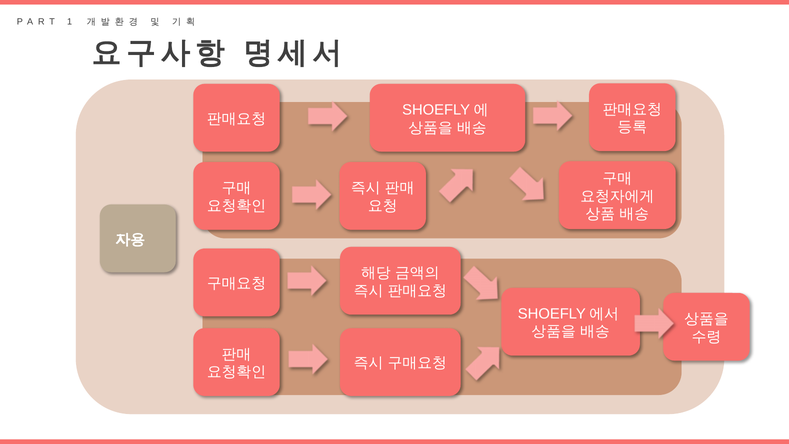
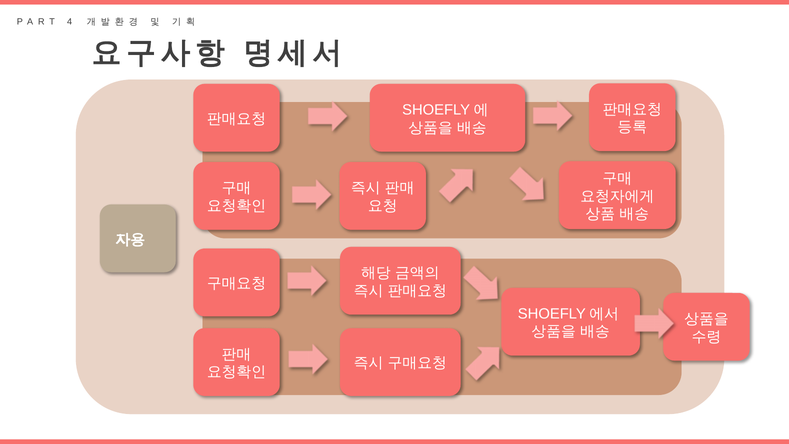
1: 1 -> 4
